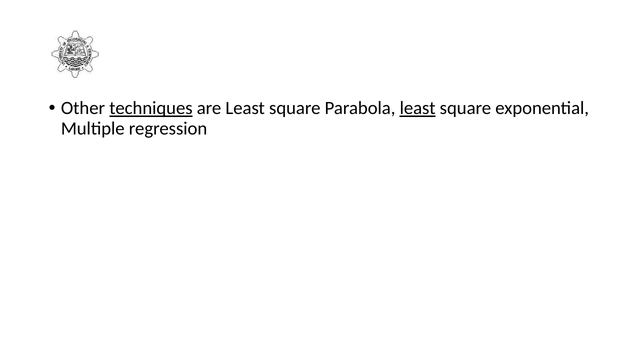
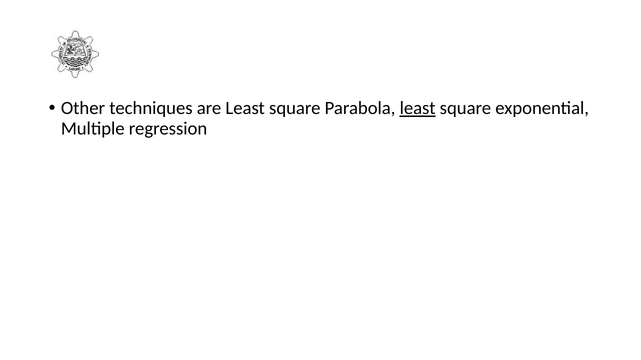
techniques underline: present -> none
